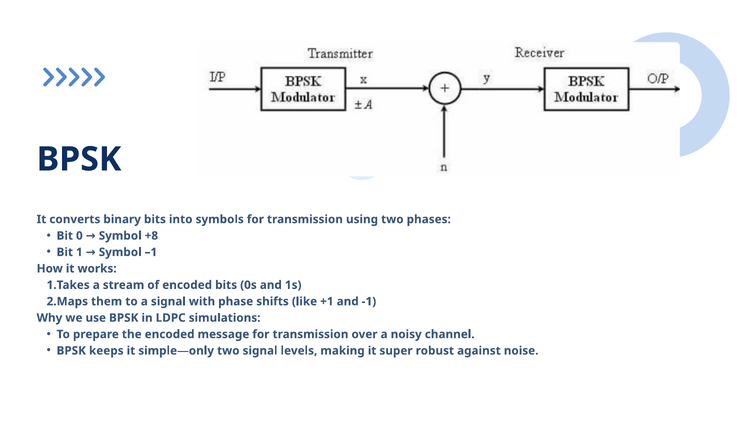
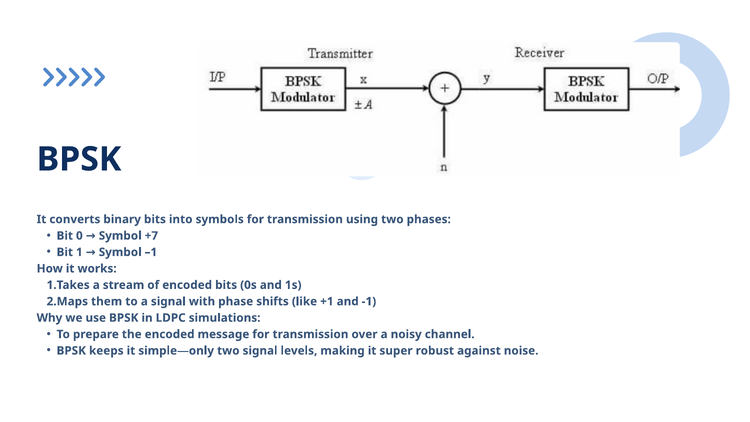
+8: +8 -> +7
